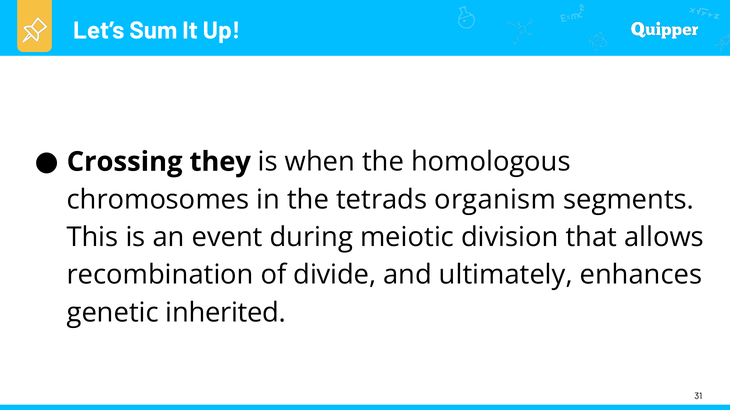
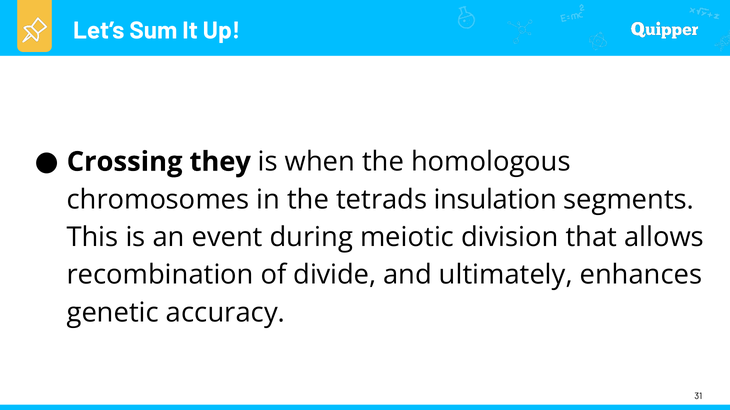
organism: organism -> insulation
inherited: inherited -> accuracy
